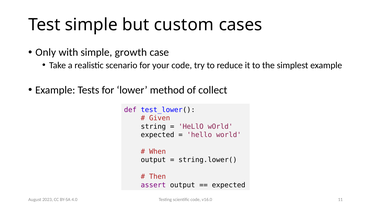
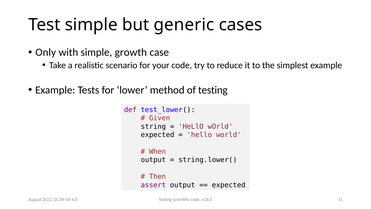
custom: custom -> generic
of collect: collect -> testing
